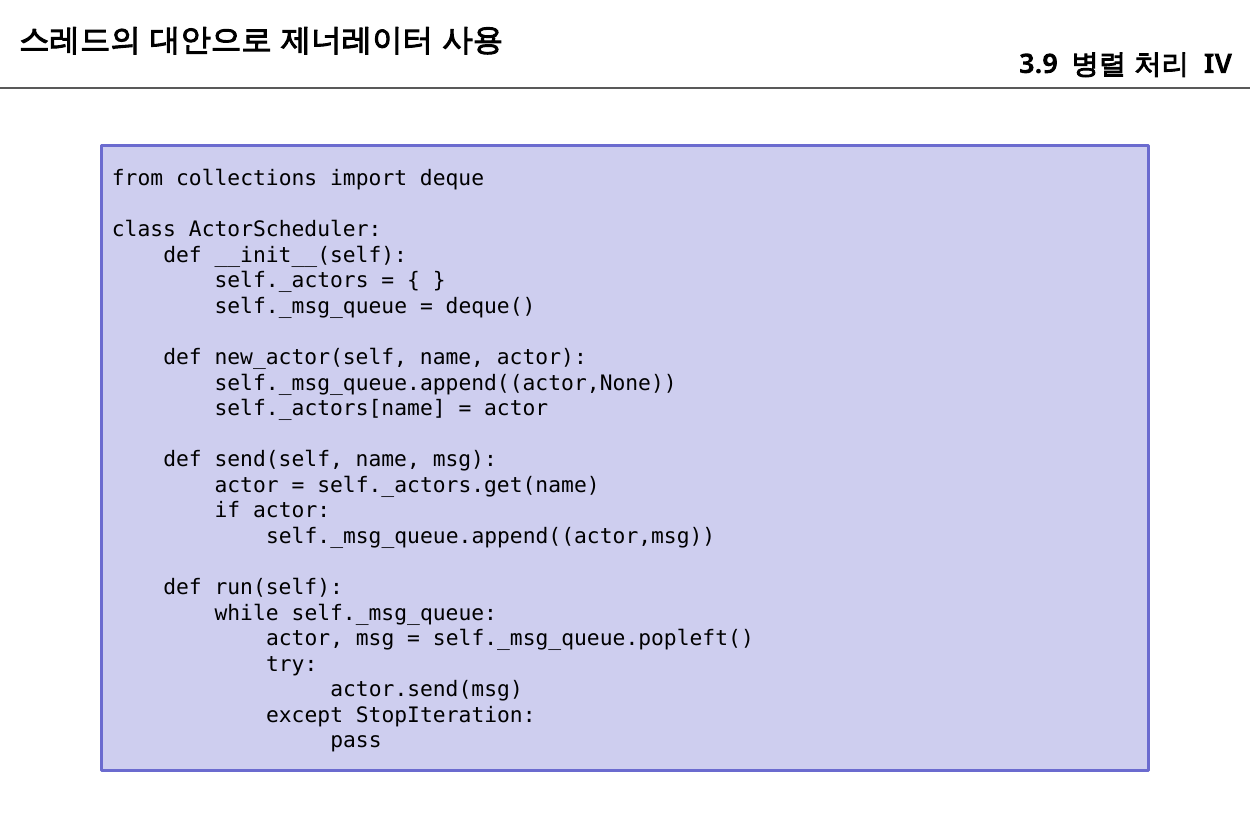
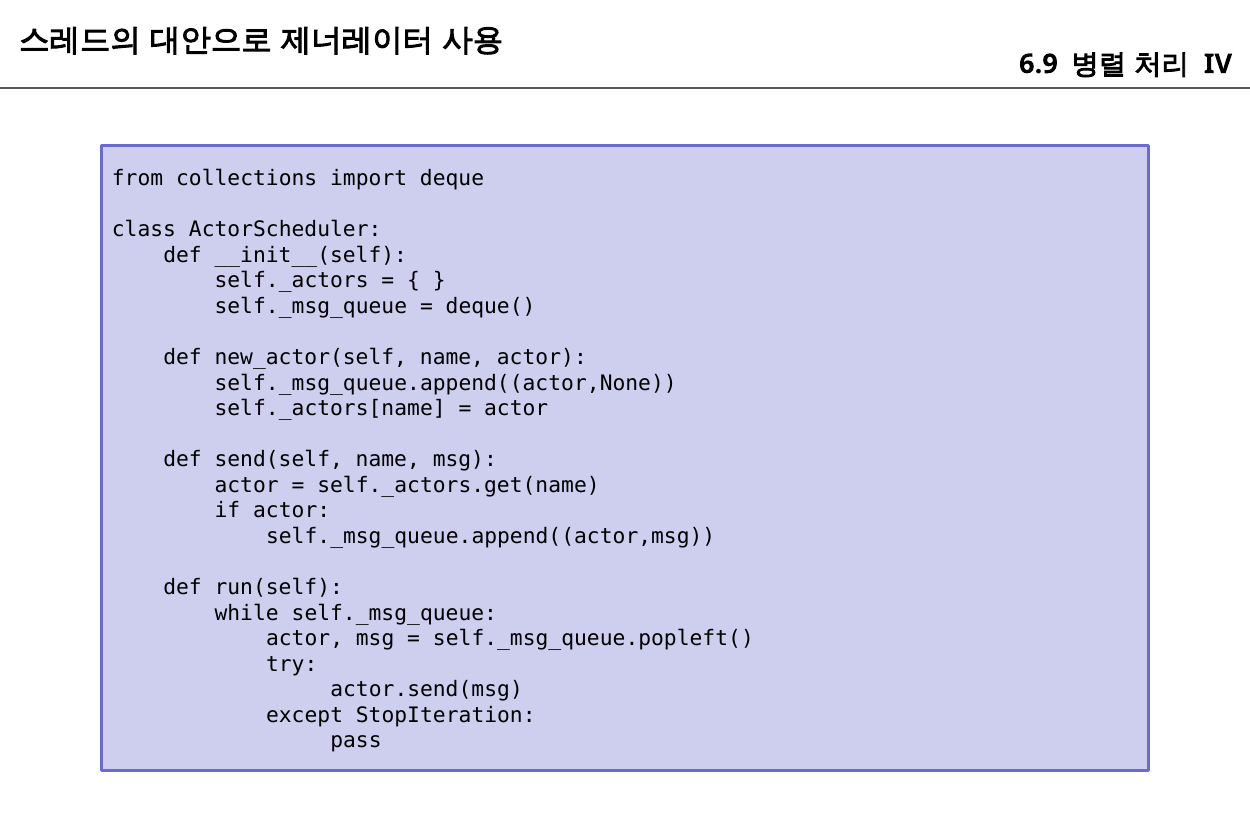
3.9: 3.9 -> 6.9
